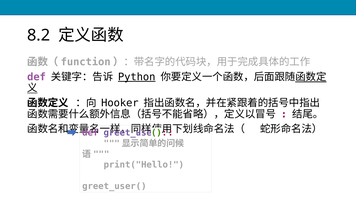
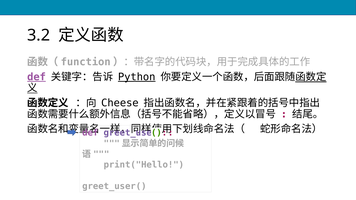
8.2: 8.2 -> 3.2
def at (37, 77) underline: none -> present
Hooker: Hooker -> Cheese
